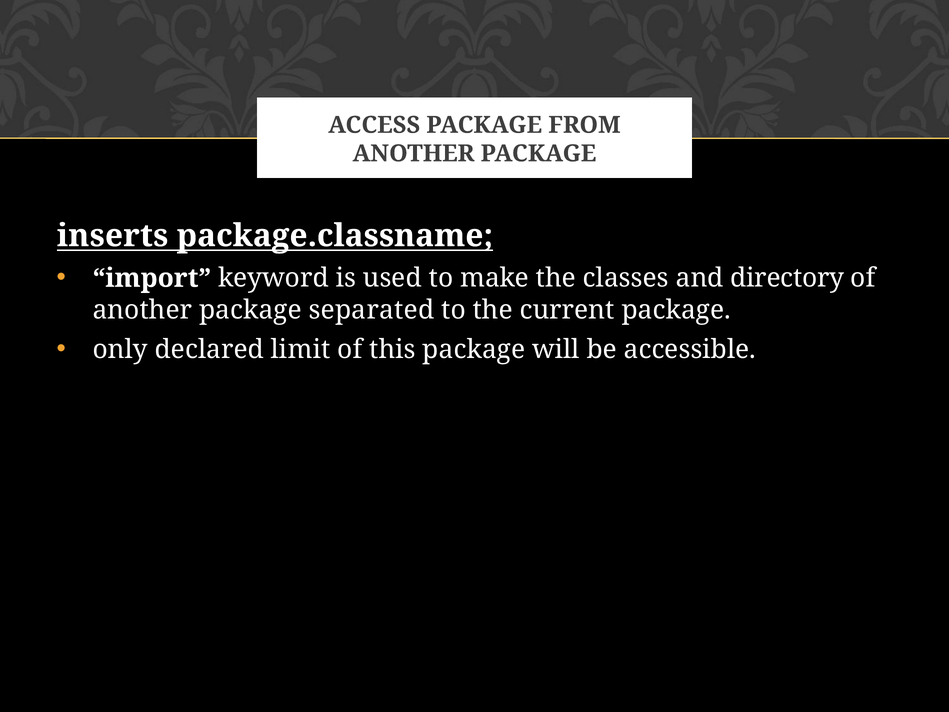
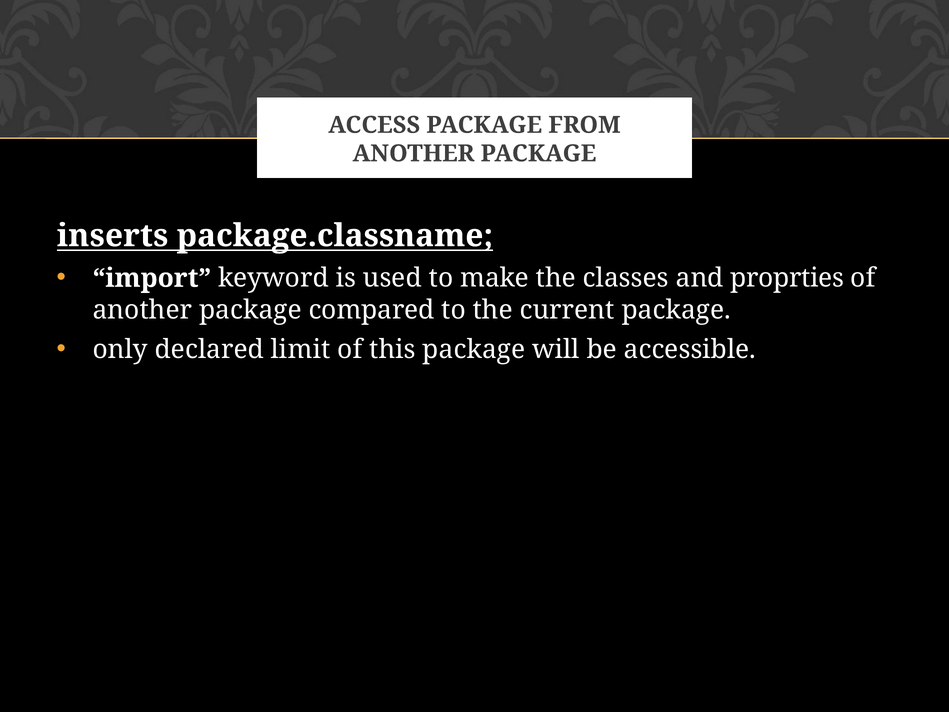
directory: directory -> proprties
separated: separated -> compared
